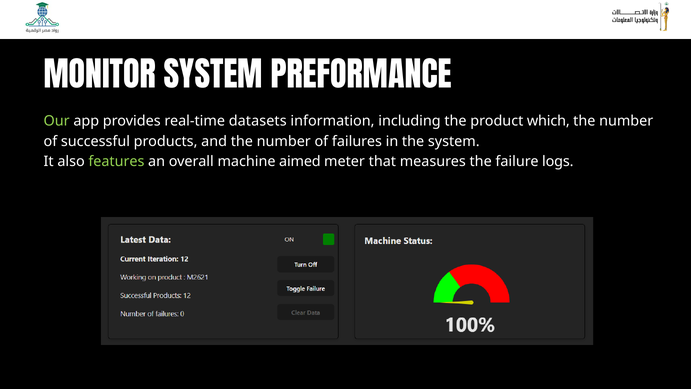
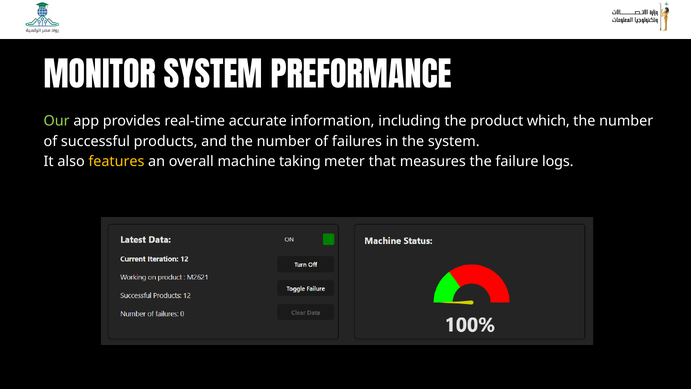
datasets: datasets -> accurate
features colour: light green -> yellow
aimed: aimed -> taking
